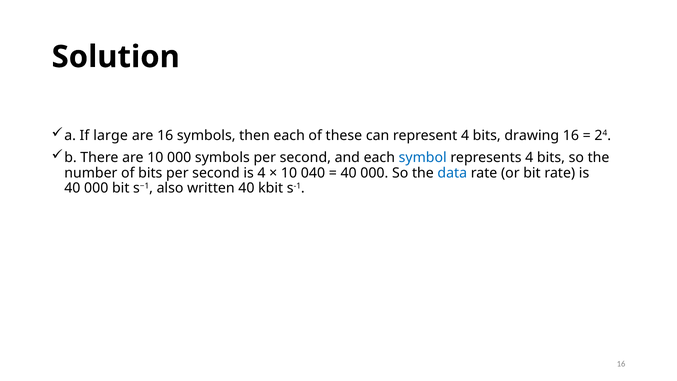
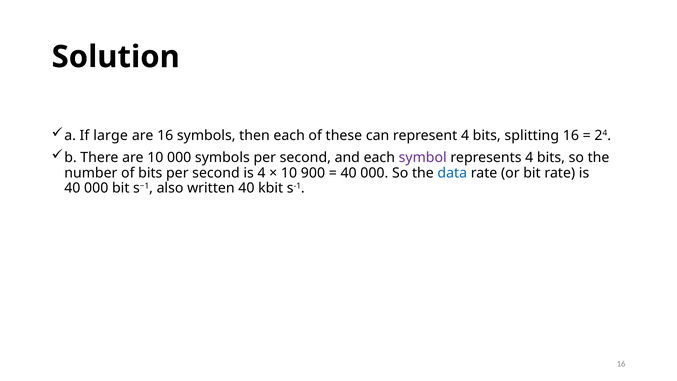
drawing: drawing -> splitting
symbol colour: blue -> purple
040: 040 -> 900
